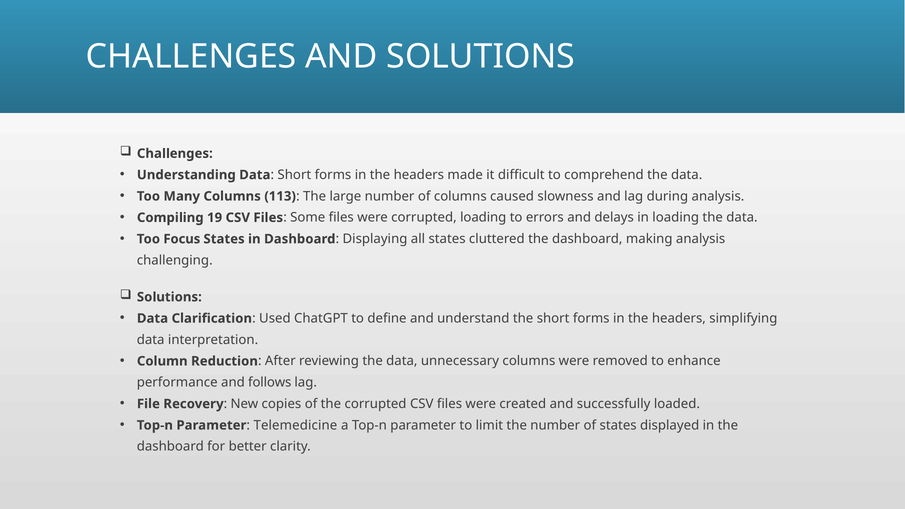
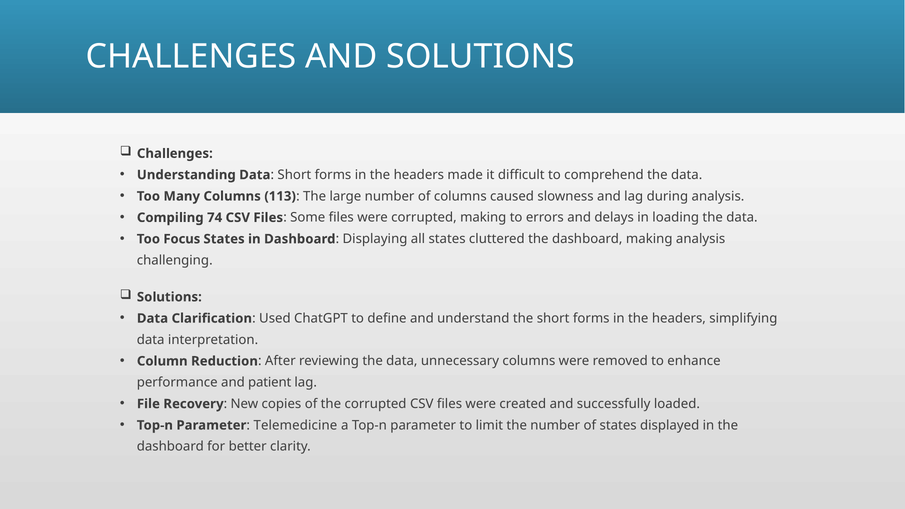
19: 19 -> 74
corrupted loading: loading -> making
follows: follows -> patient
